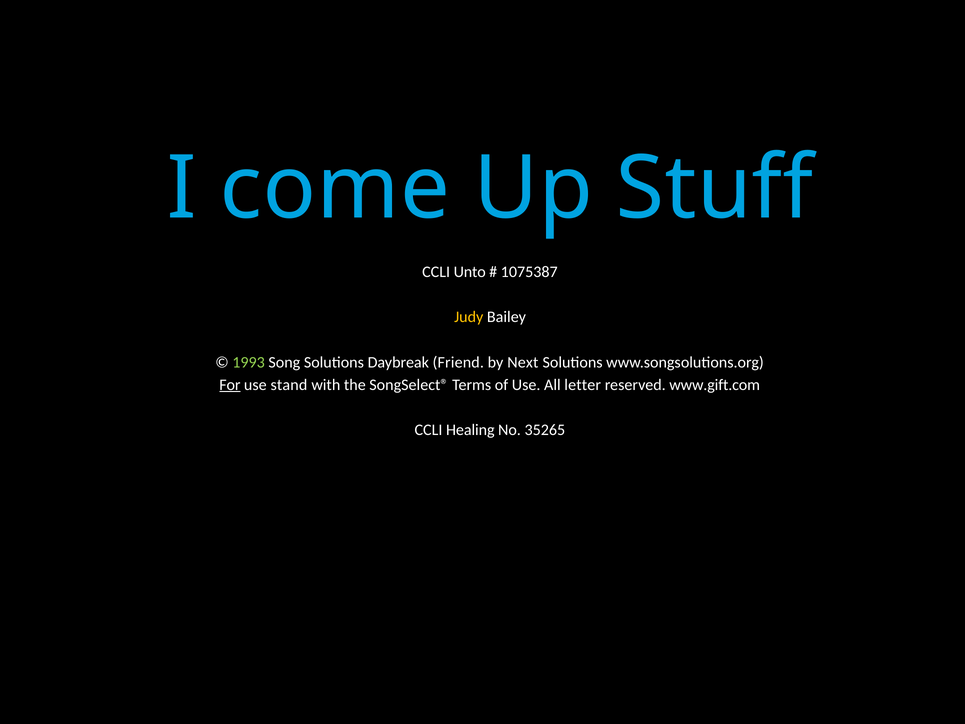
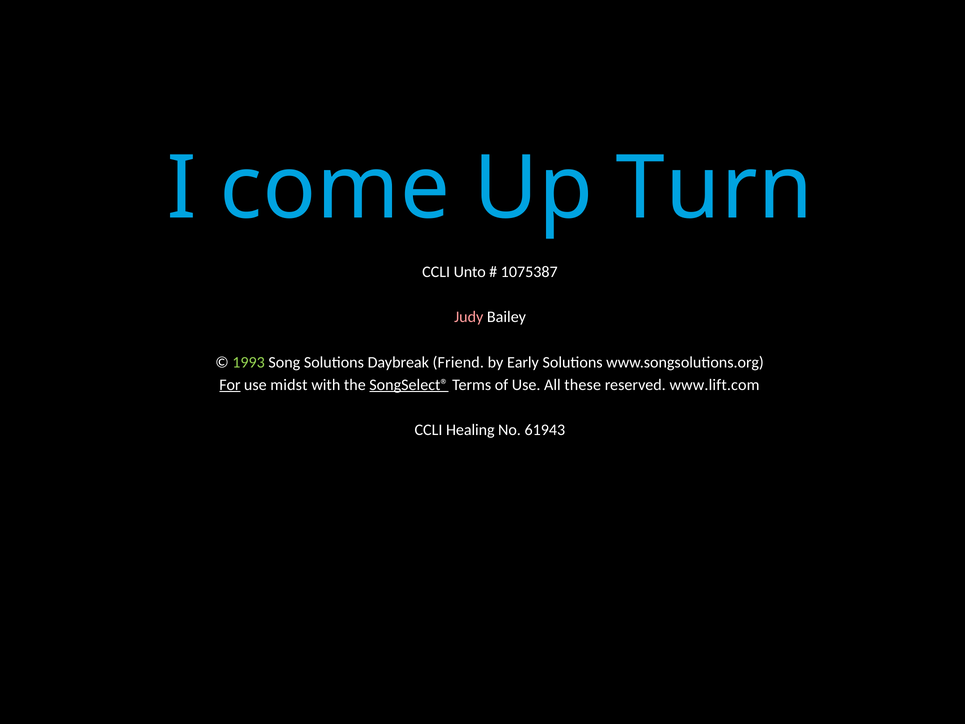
Stuff: Stuff -> Turn
Judy colour: yellow -> pink
Next: Next -> Early
stand: stand -> midst
SongSelect® underline: none -> present
letter: letter -> these
www.gift.com: www.gift.com -> www.lift.com
35265: 35265 -> 61943
